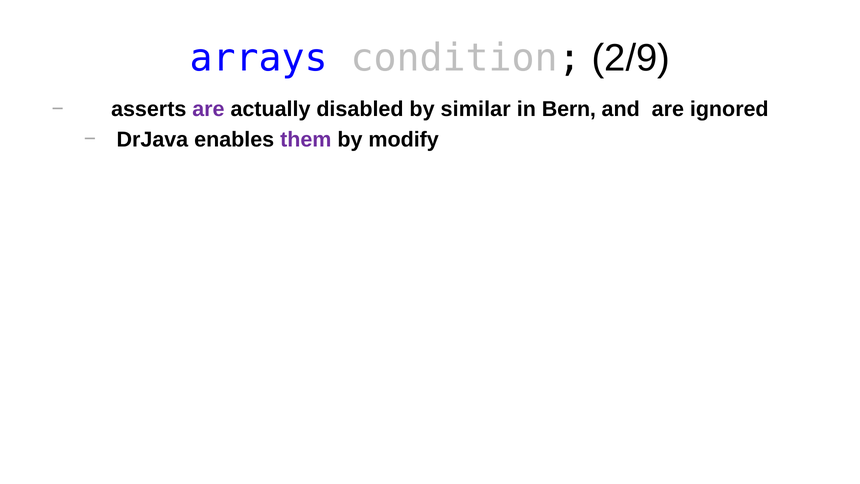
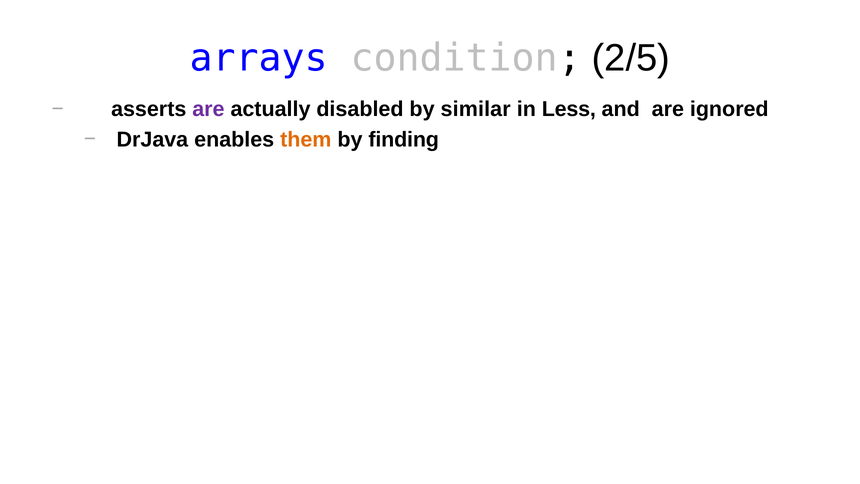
2/9: 2/9 -> 2/5
Bern: Bern -> Less
them colour: purple -> orange
modify: modify -> finding
